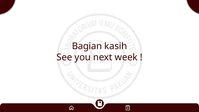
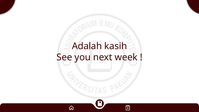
Bagian: Bagian -> Adalah
